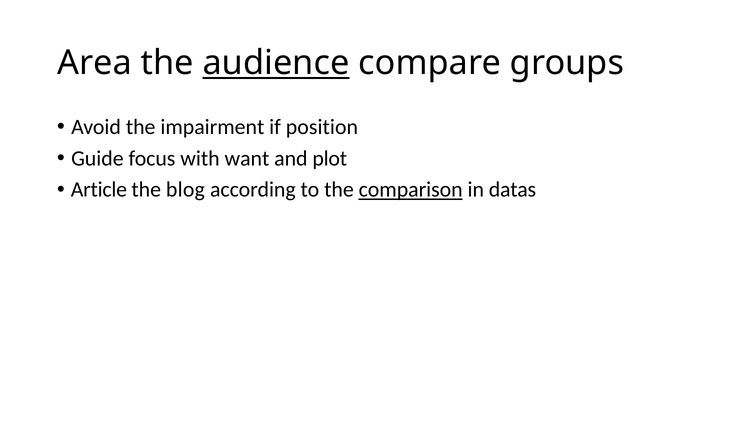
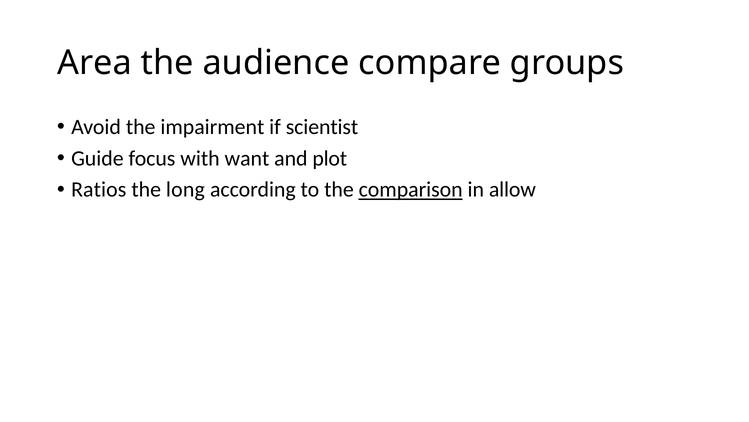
audience underline: present -> none
position: position -> scientist
Article: Article -> Ratios
blog: blog -> long
datas: datas -> allow
